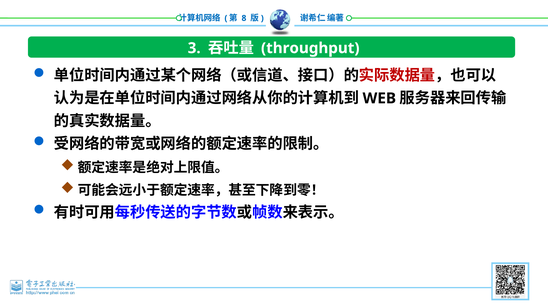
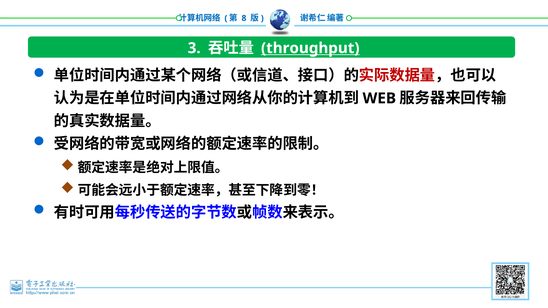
throughput underline: none -> present
